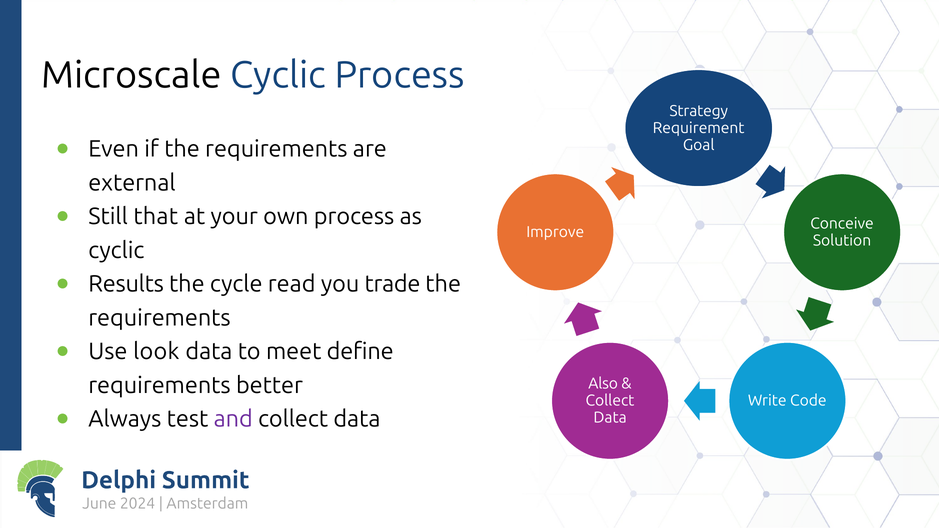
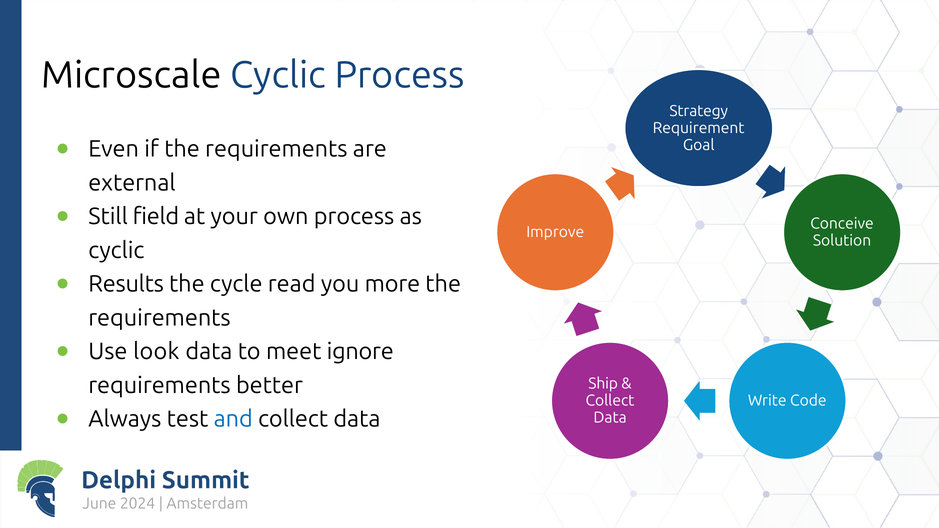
that: that -> field
trade: trade -> more
define: define -> ignore
Also: Also -> Ship
and colour: purple -> blue
